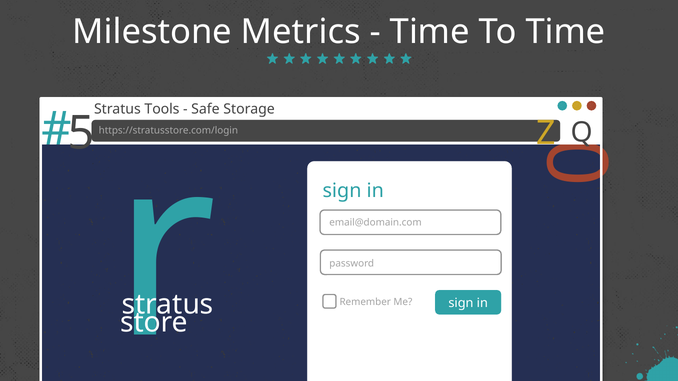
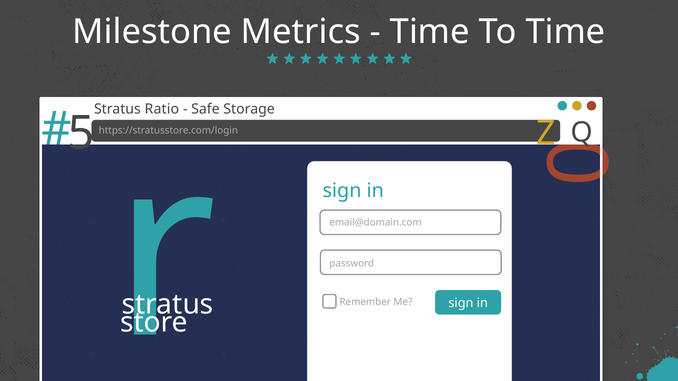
Tools: Tools -> Ratio
